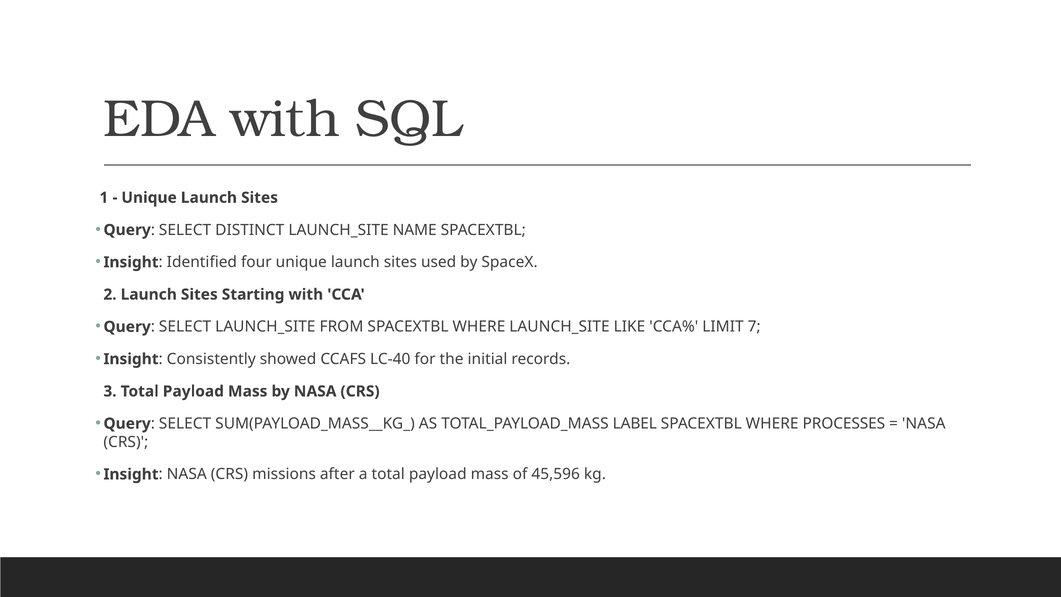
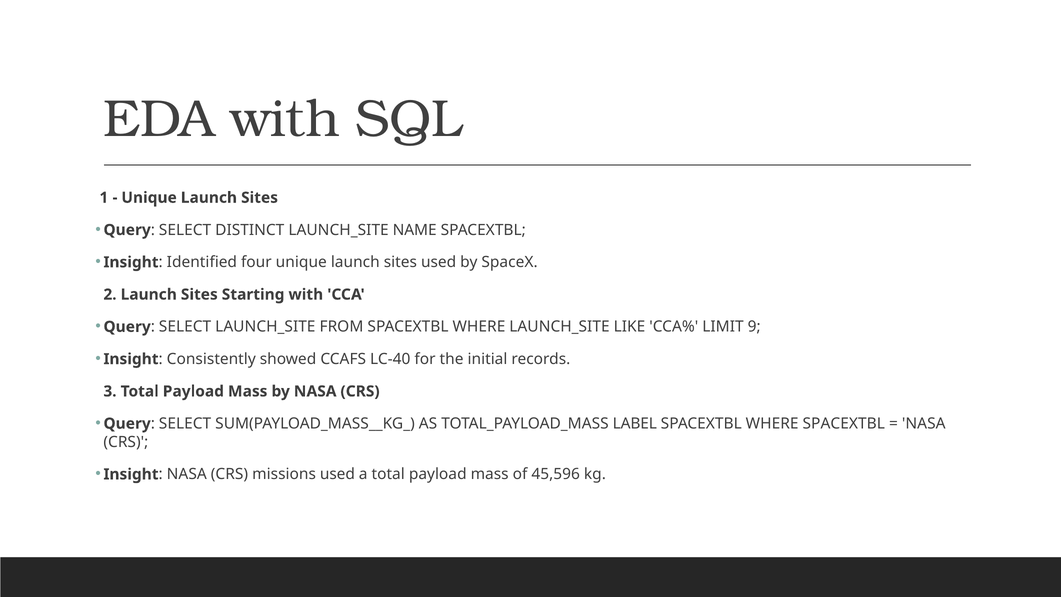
7: 7 -> 9
WHERE PROCESSES: PROCESSES -> SPACEXTBL
missions after: after -> used
